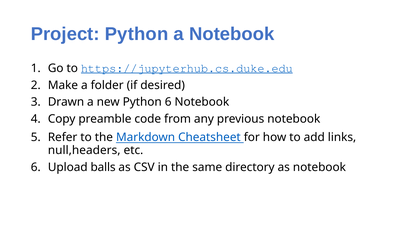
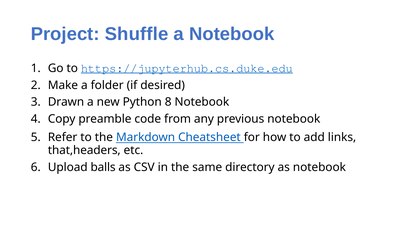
Project Python: Python -> Shuffle
Python 6: 6 -> 8
null,headers: null,headers -> that,headers
